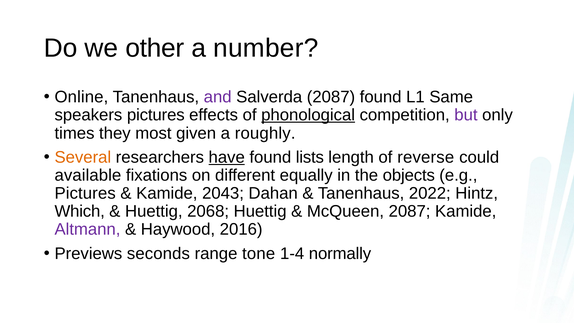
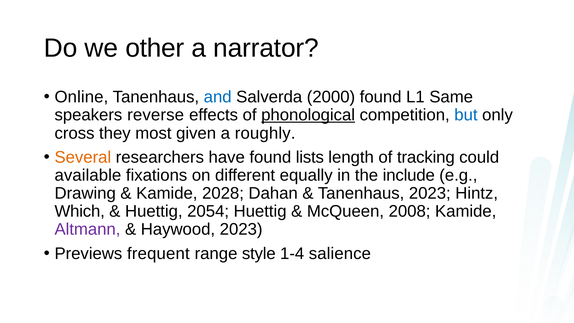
number: number -> narrator
and colour: purple -> blue
Salverda 2087: 2087 -> 2000
speakers pictures: pictures -> reverse
but colour: purple -> blue
times: times -> cross
have underline: present -> none
reverse: reverse -> tracking
objects: objects -> include
Pictures at (85, 193): Pictures -> Drawing
2043: 2043 -> 2028
Tanenhaus 2022: 2022 -> 2023
2068: 2068 -> 2054
McQueen 2087: 2087 -> 2008
Haywood 2016: 2016 -> 2023
seconds: seconds -> frequent
tone: tone -> style
normally: normally -> salience
